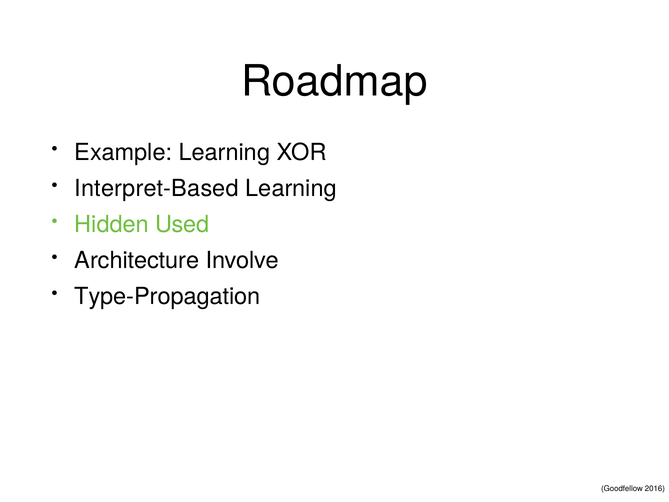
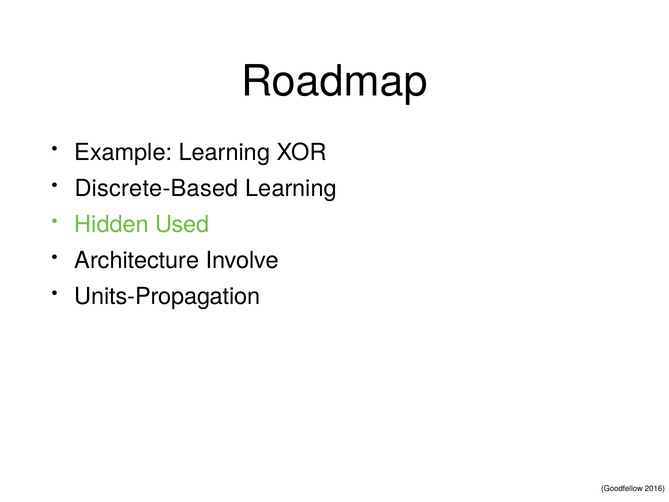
Interpret-Based: Interpret-Based -> Discrete-Based
Type-Propagation: Type-Propagation -> Units-Propagation
